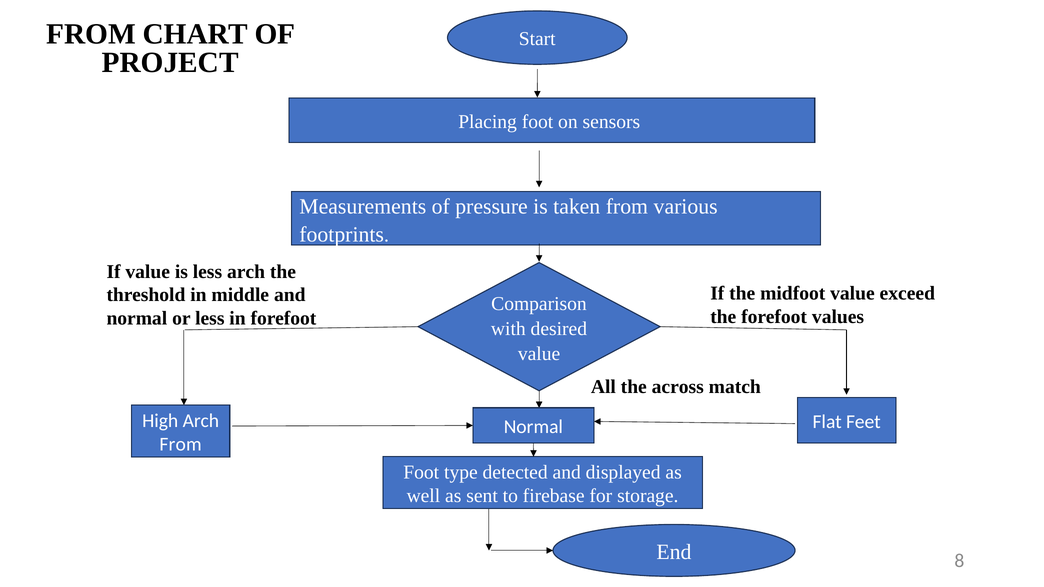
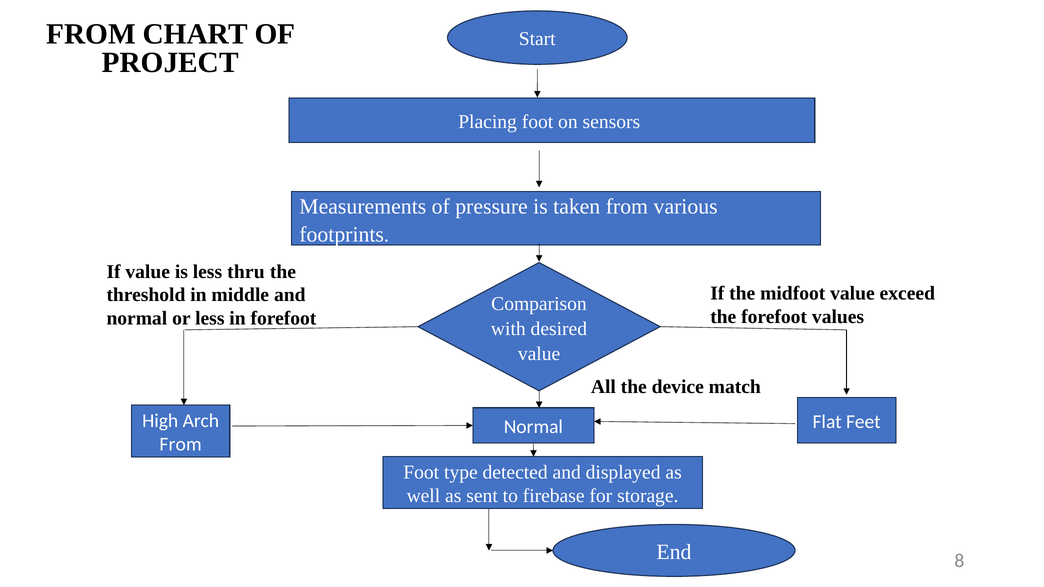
less arch: arch -> thru
across: across -> device
